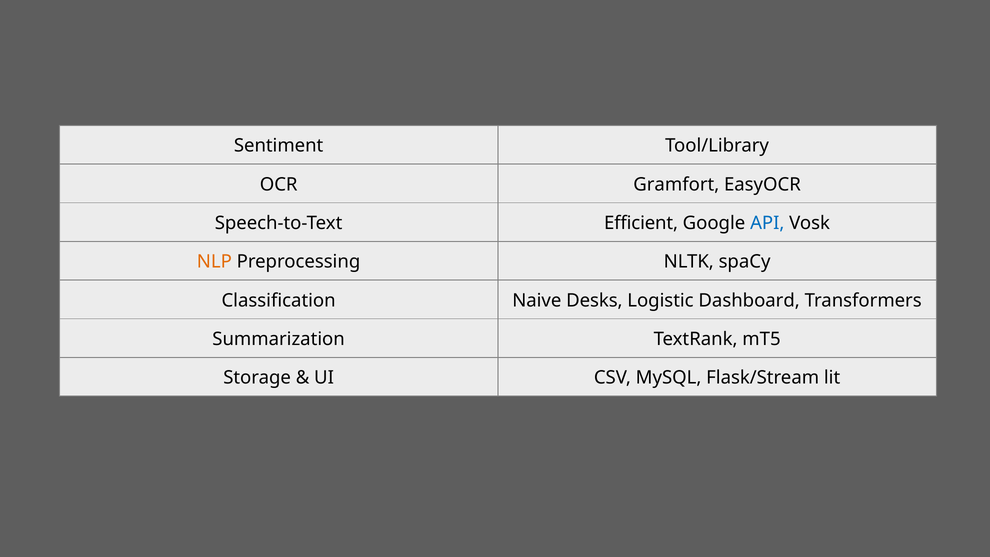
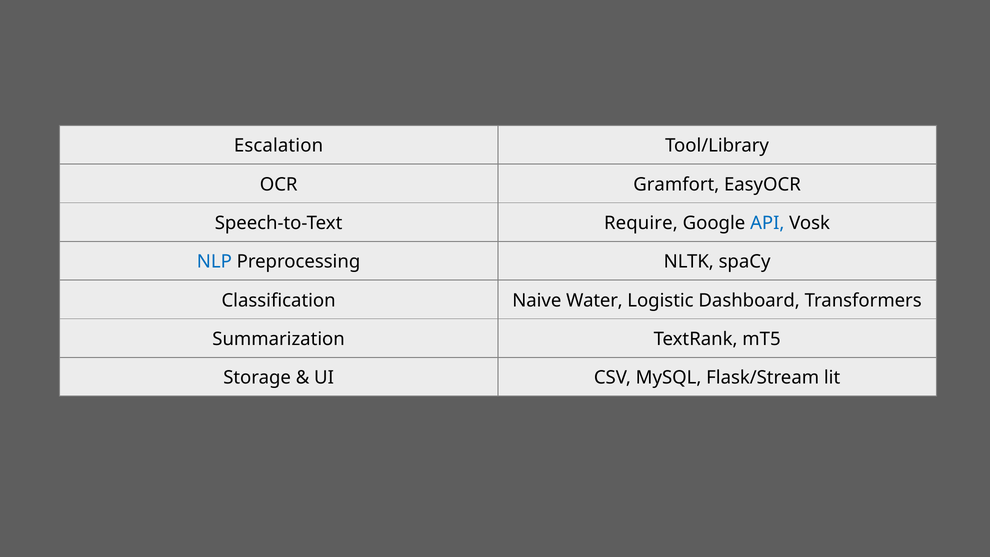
Sentiment: Sentiment -> Escalation
Efficient: Efficient -> Require
NLP colour: orange -> blue
Desks: Desks -> Water
